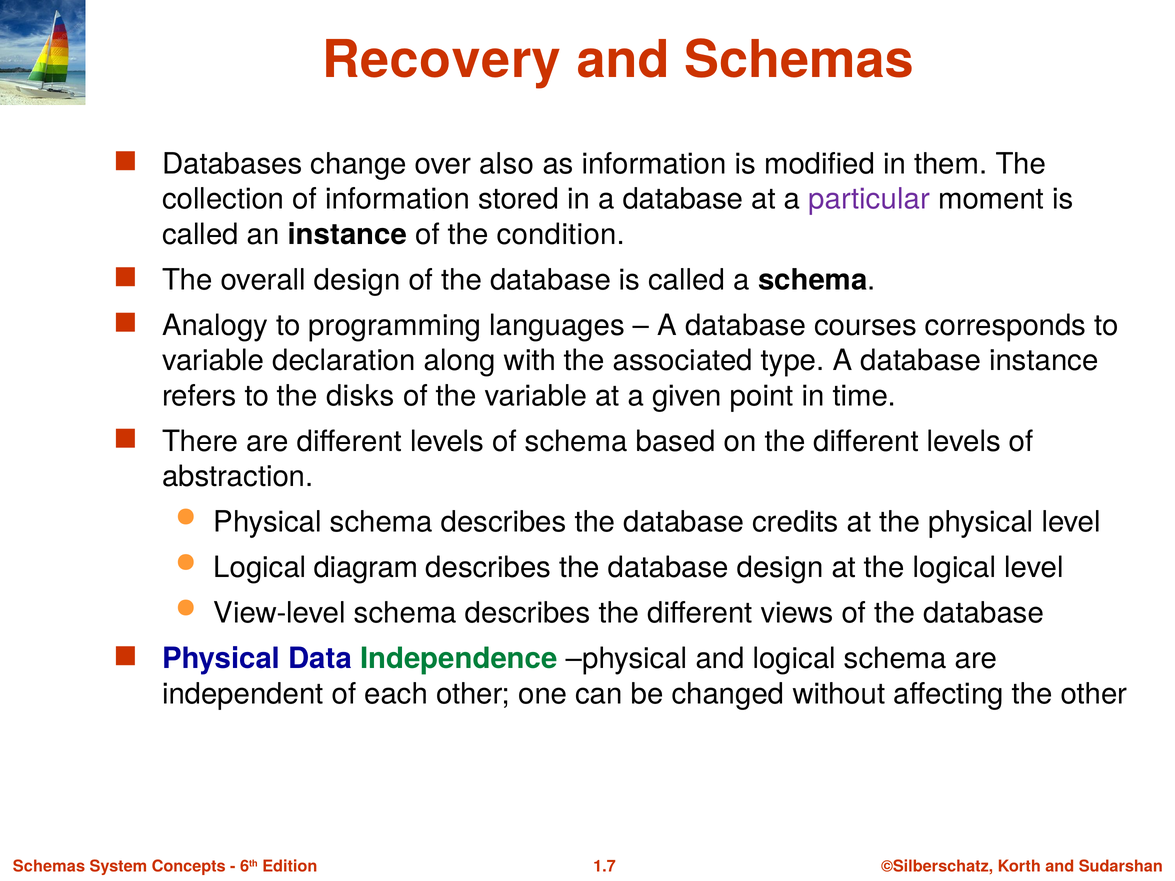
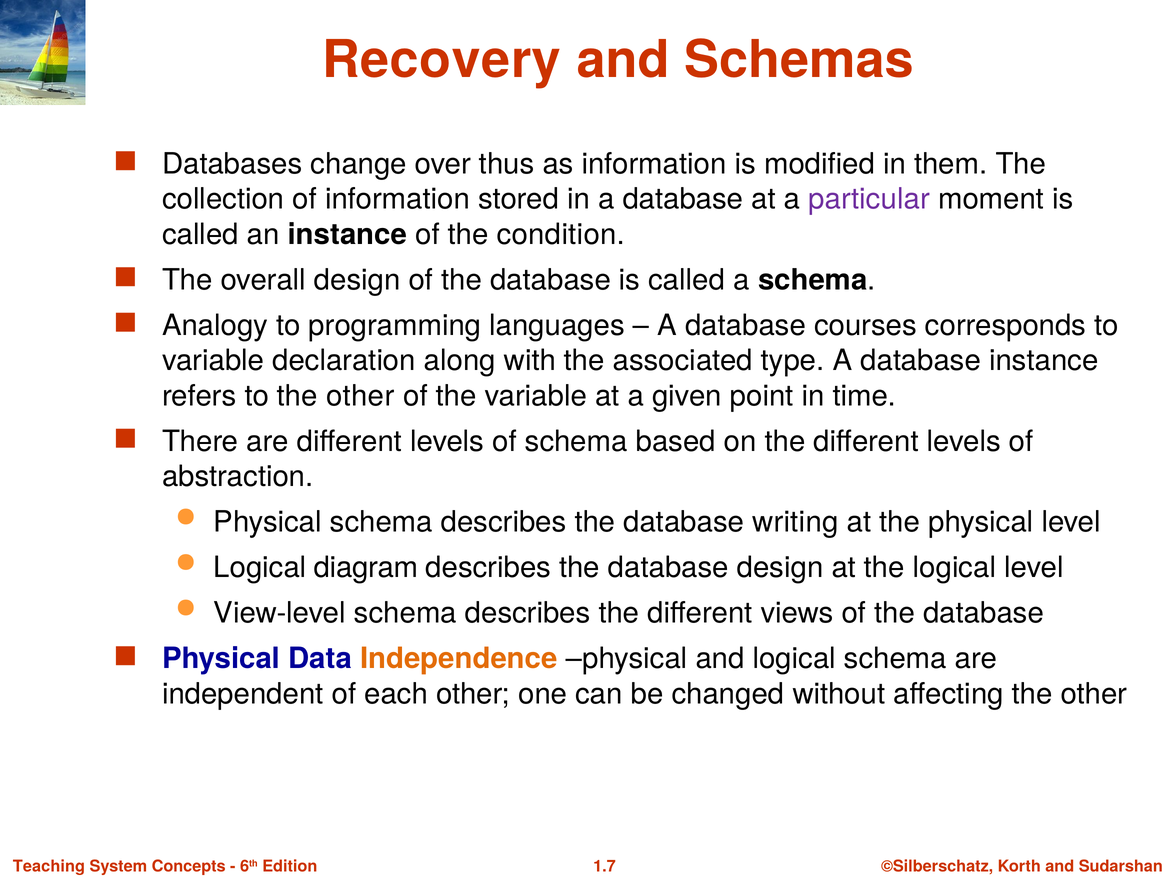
also: also -> thus
to the disks: disks -> other
credits: credits -> writing
Independence colour: green -> orange
Schemas at (49, 867): Schemas -> Teaching
